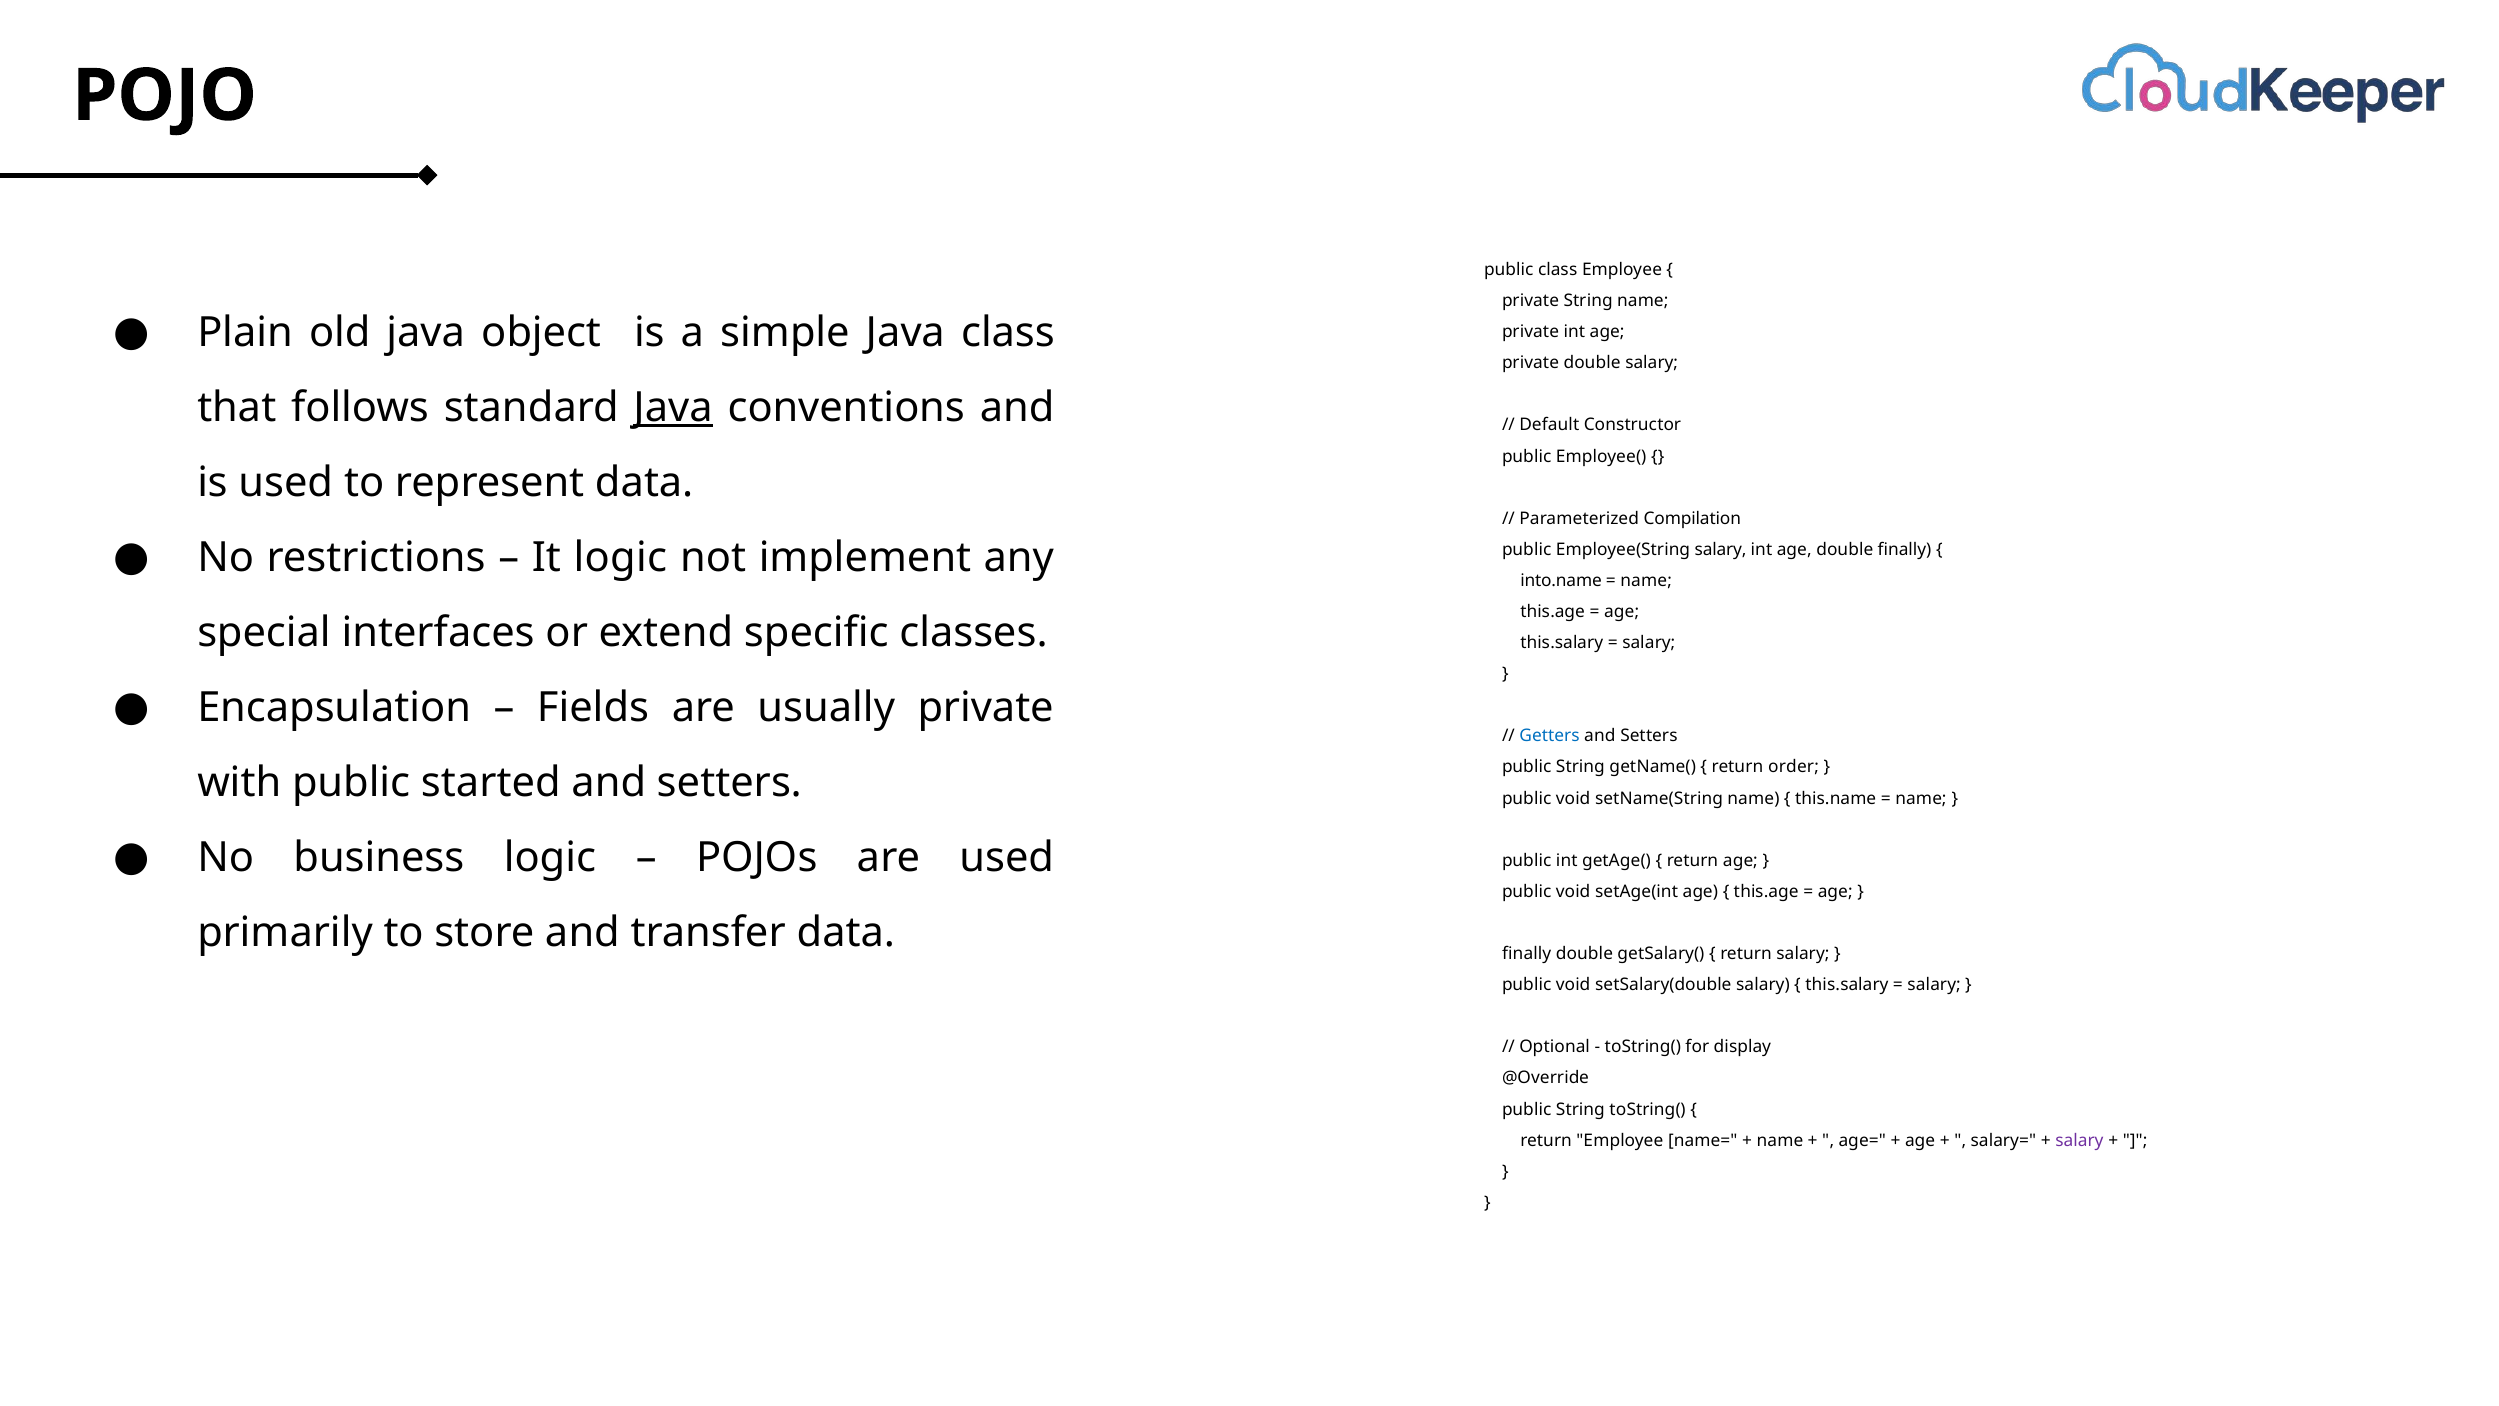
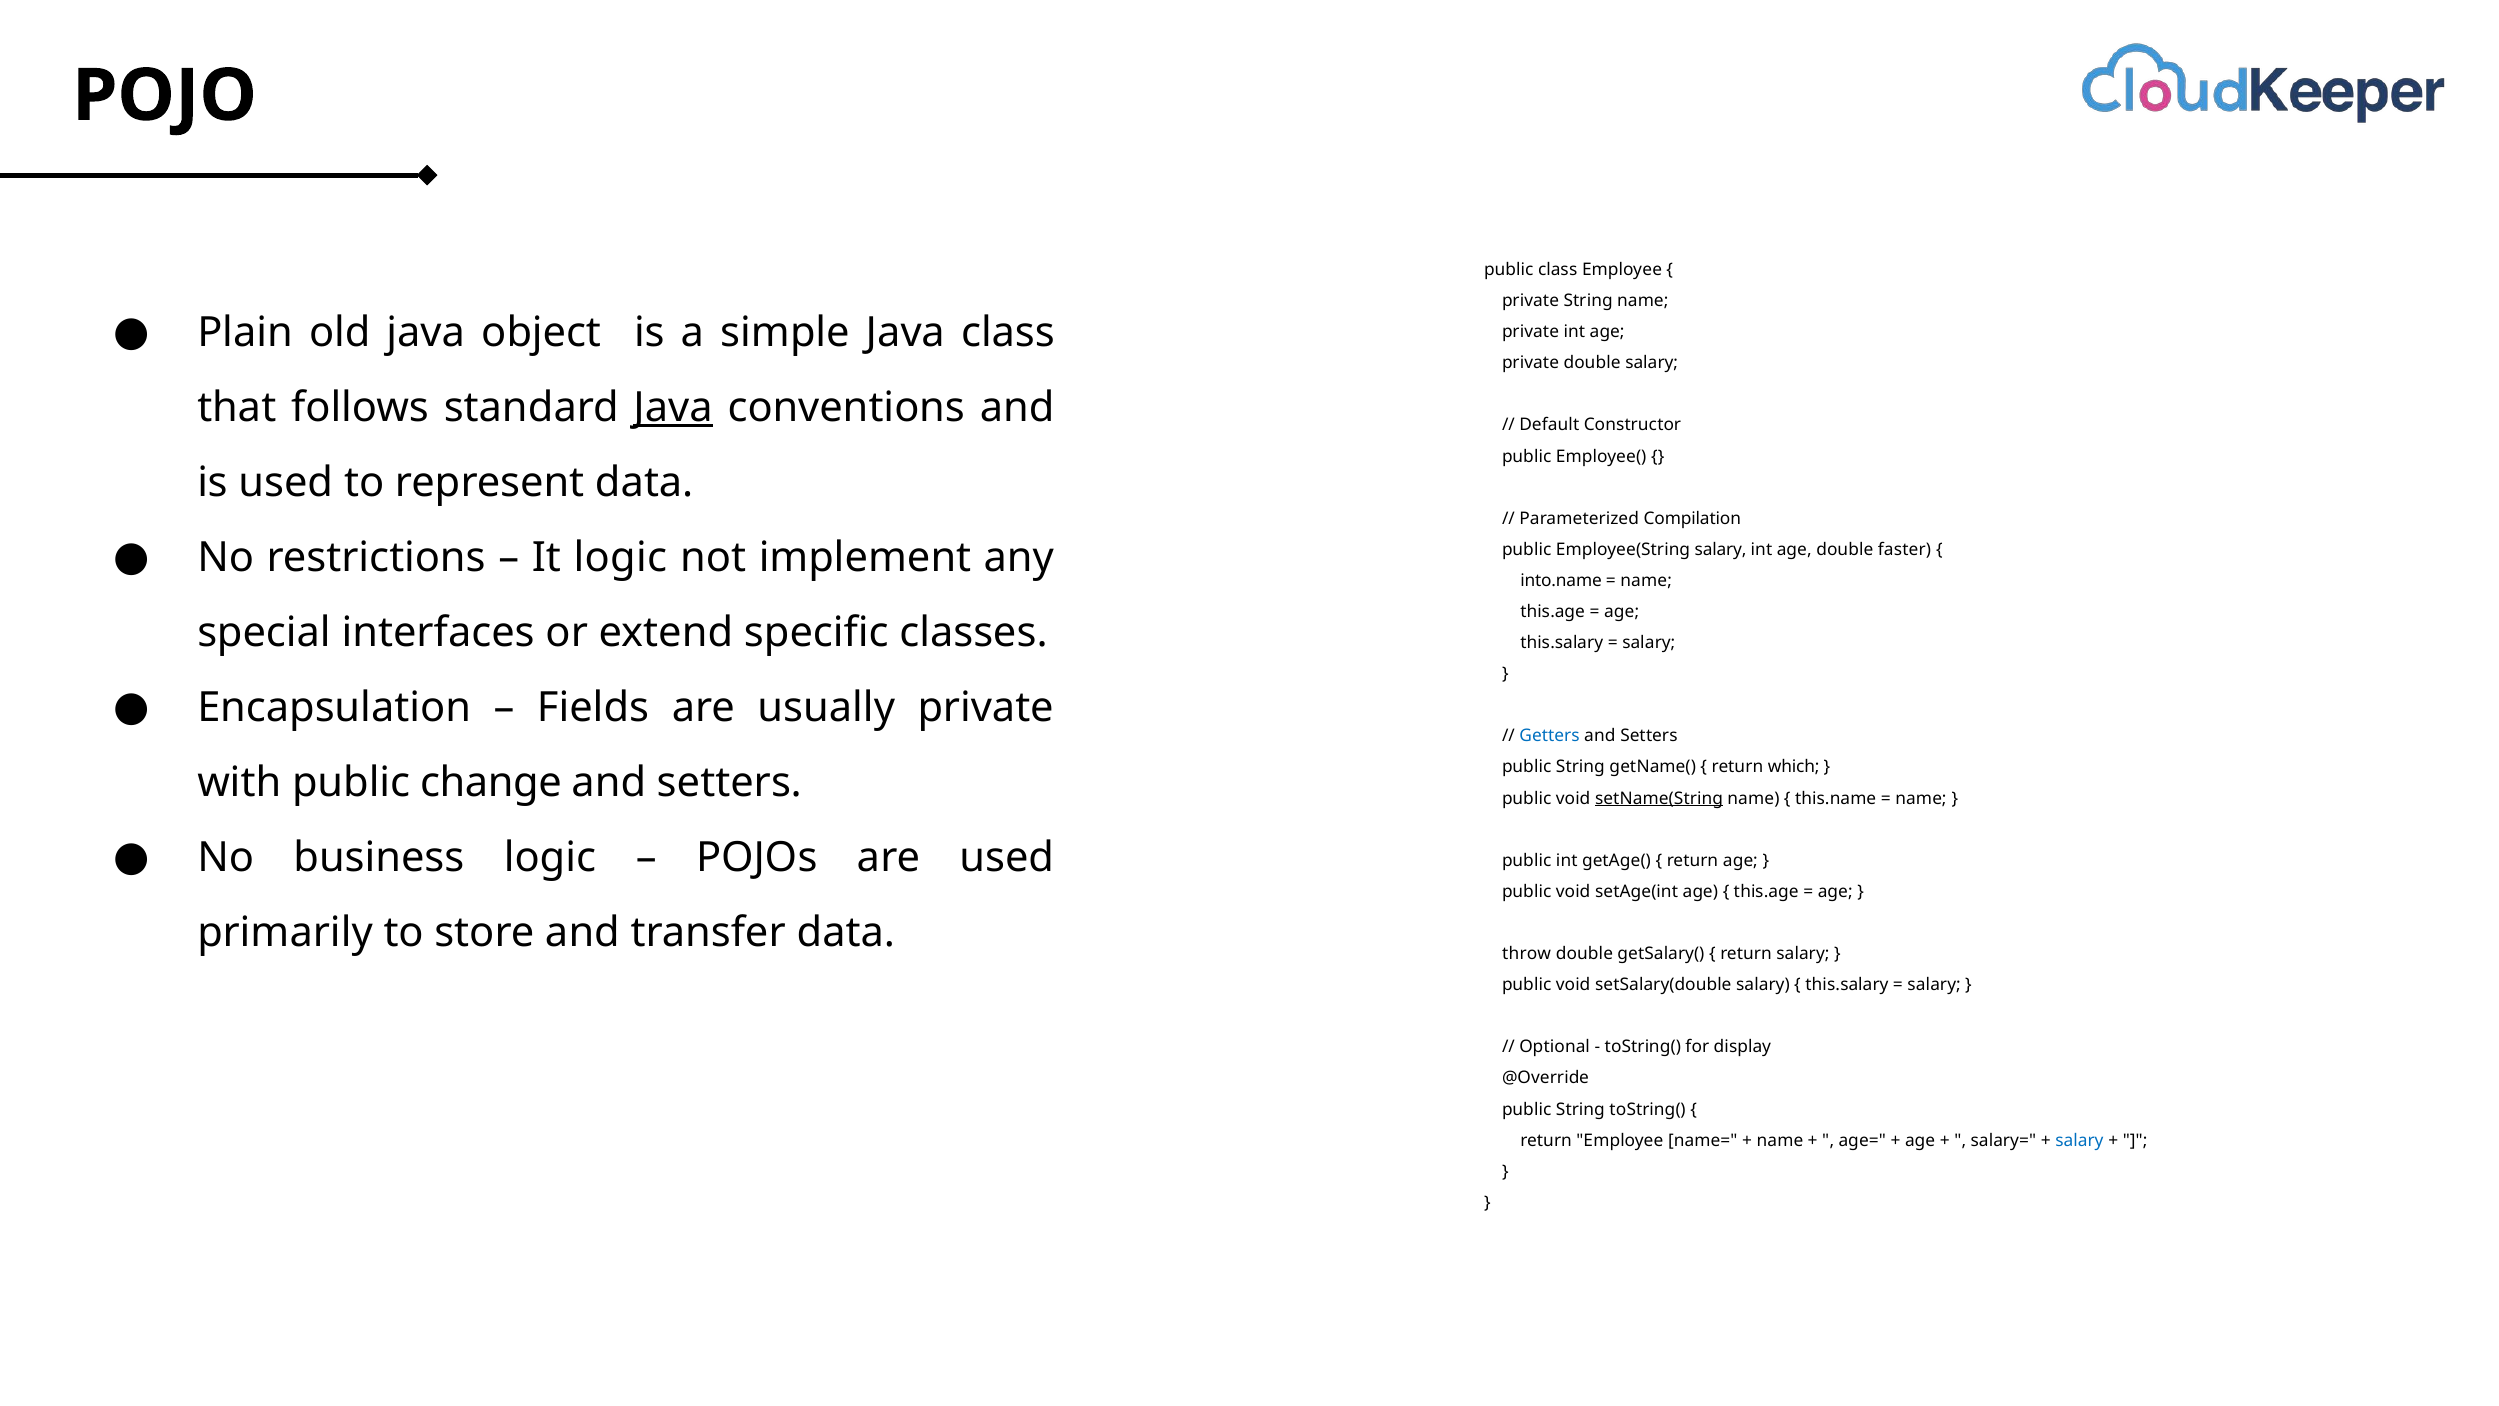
double finally: finally -> faster
order: order -> which
started: started -> change
setName(String underline: none -> present
finally at (1527, 954): finally -> throw
salary at (2079, 1140) colour: purple -> blue
